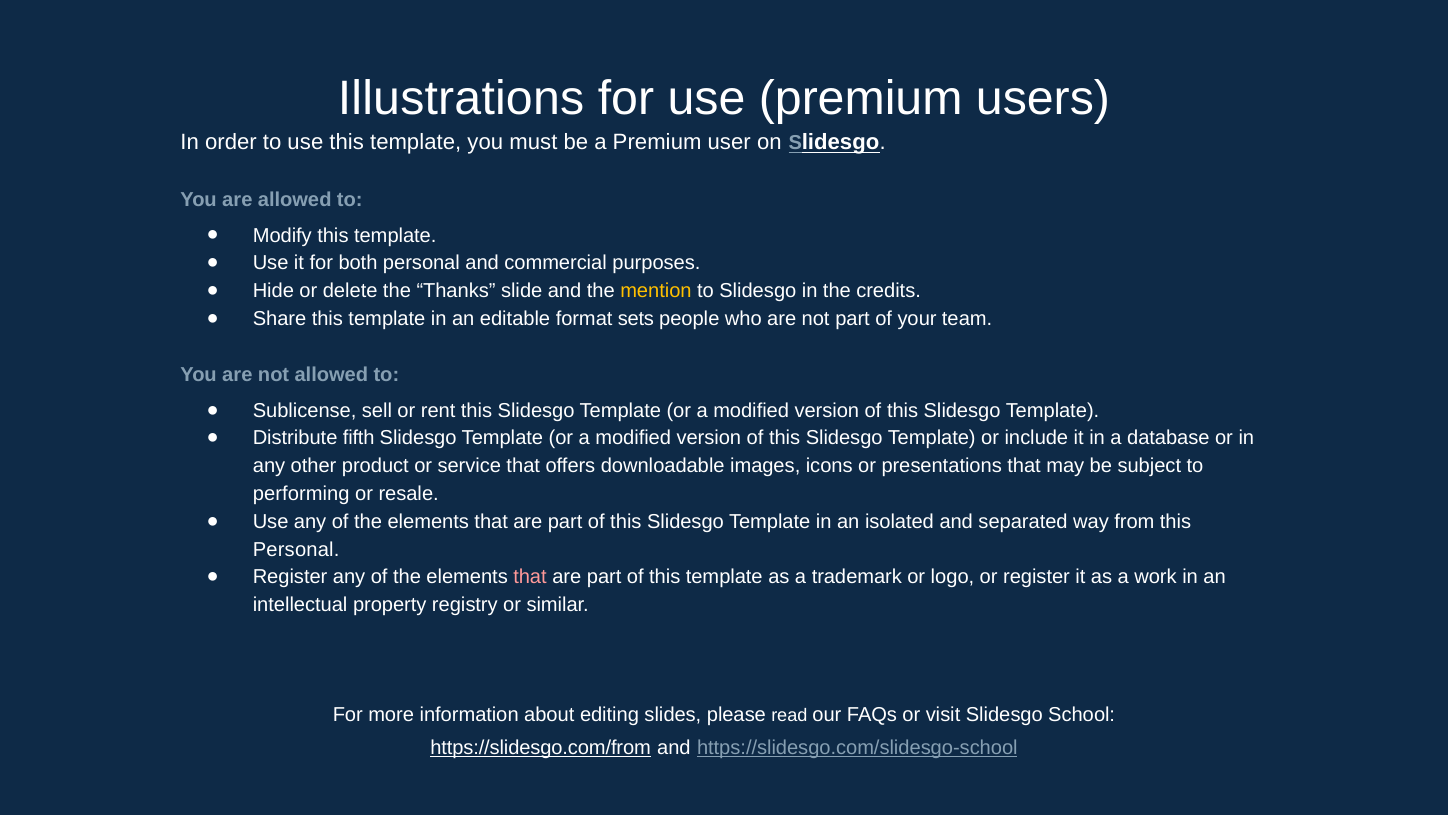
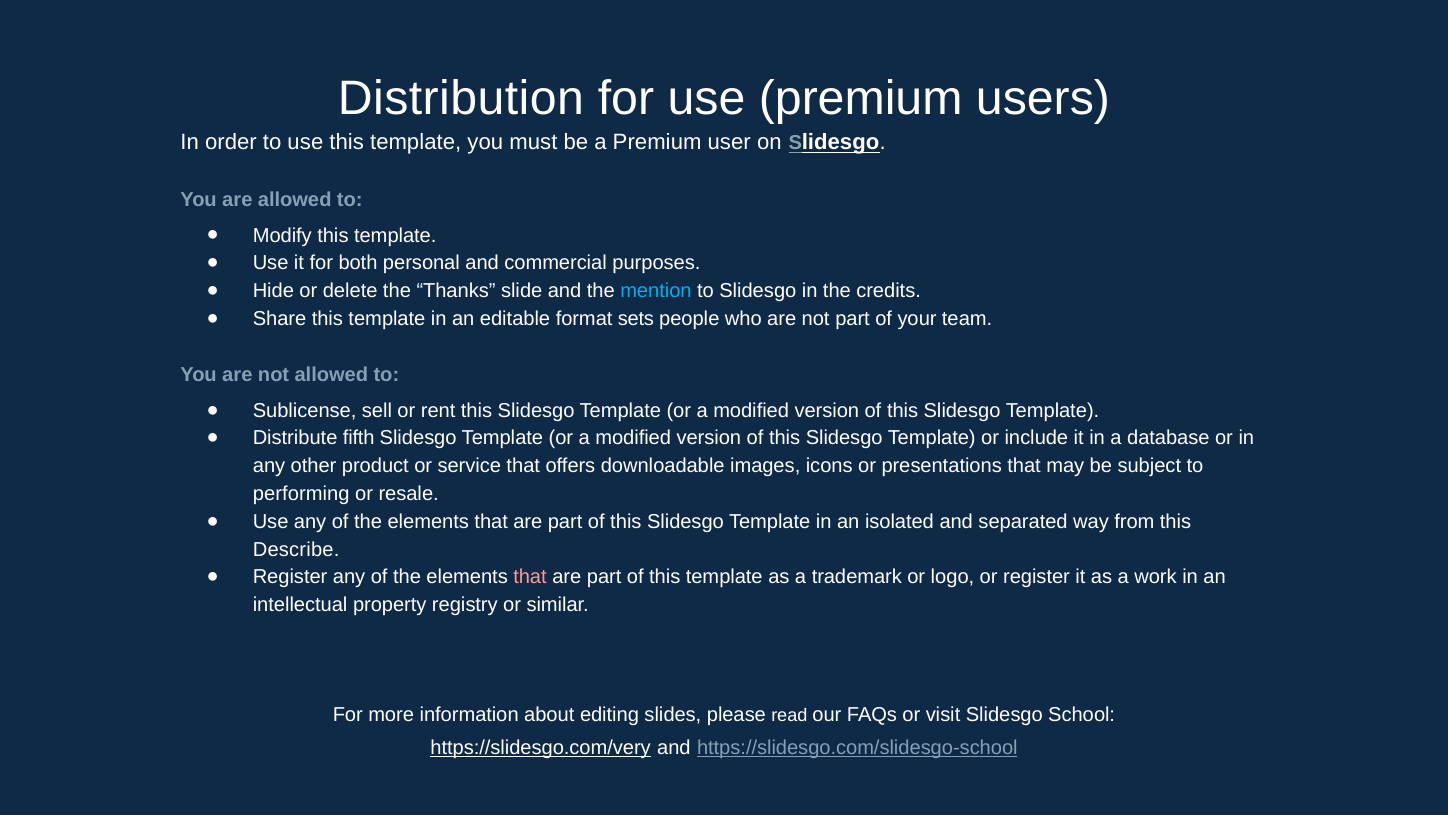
Illustrations: Illustrations -> Distribution
mention colour: yellow -> light blue
Personal at (296, 549): Personal -> Describe
https://slidesgo.com/from: https://slidesgo.com/from -> https://slidesgo.com/very
